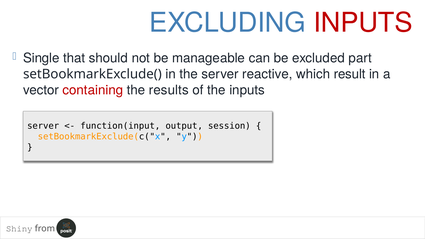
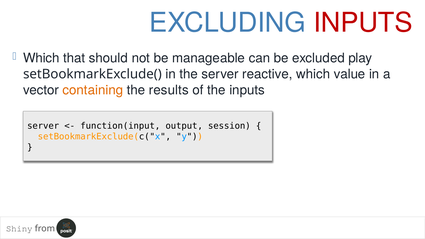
Single at (41, 58): Single -> Which
part: part -> play
result: result -> value
containing colour: red -> orange
